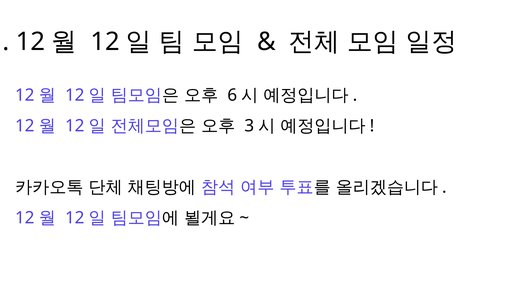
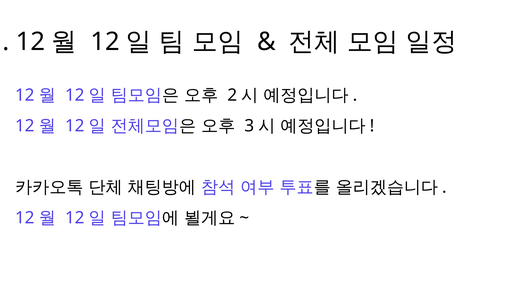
6: 6 -> 2
